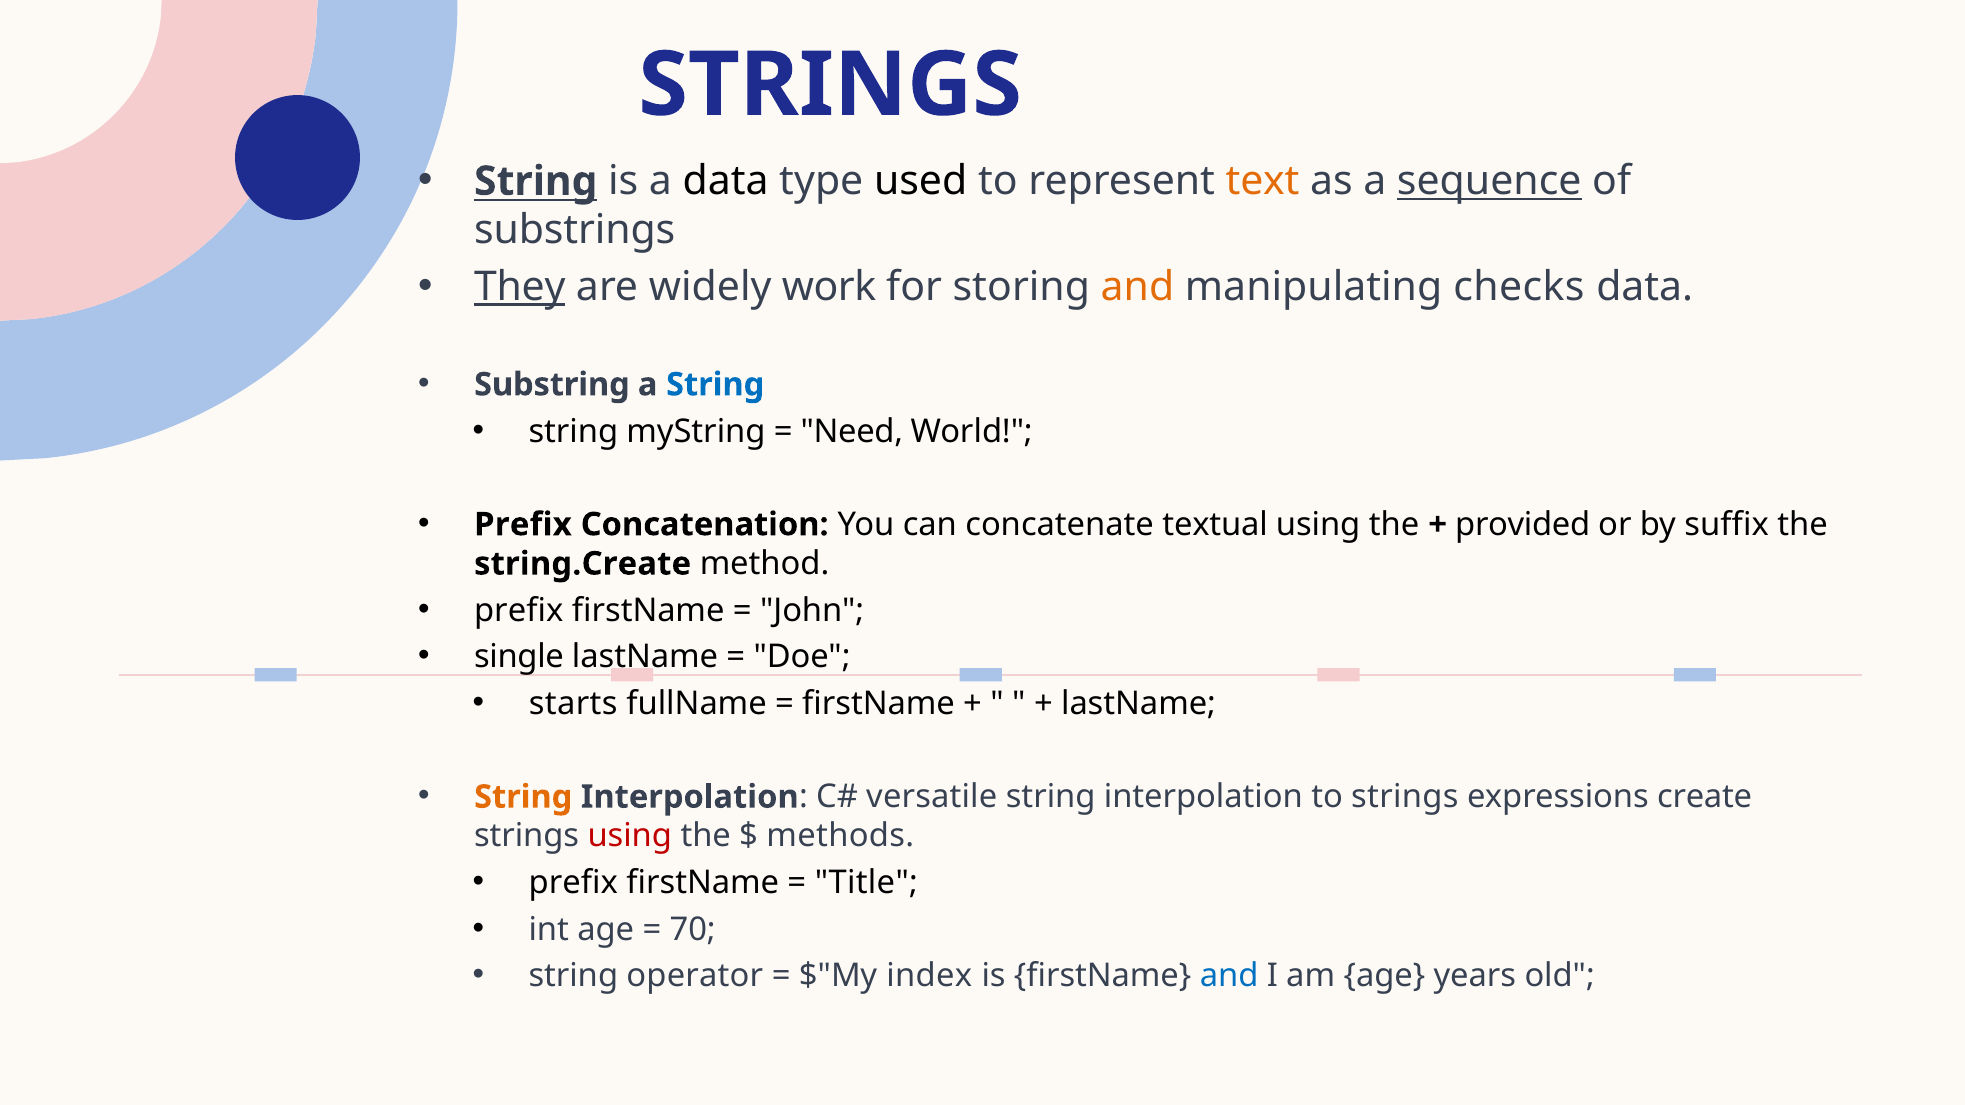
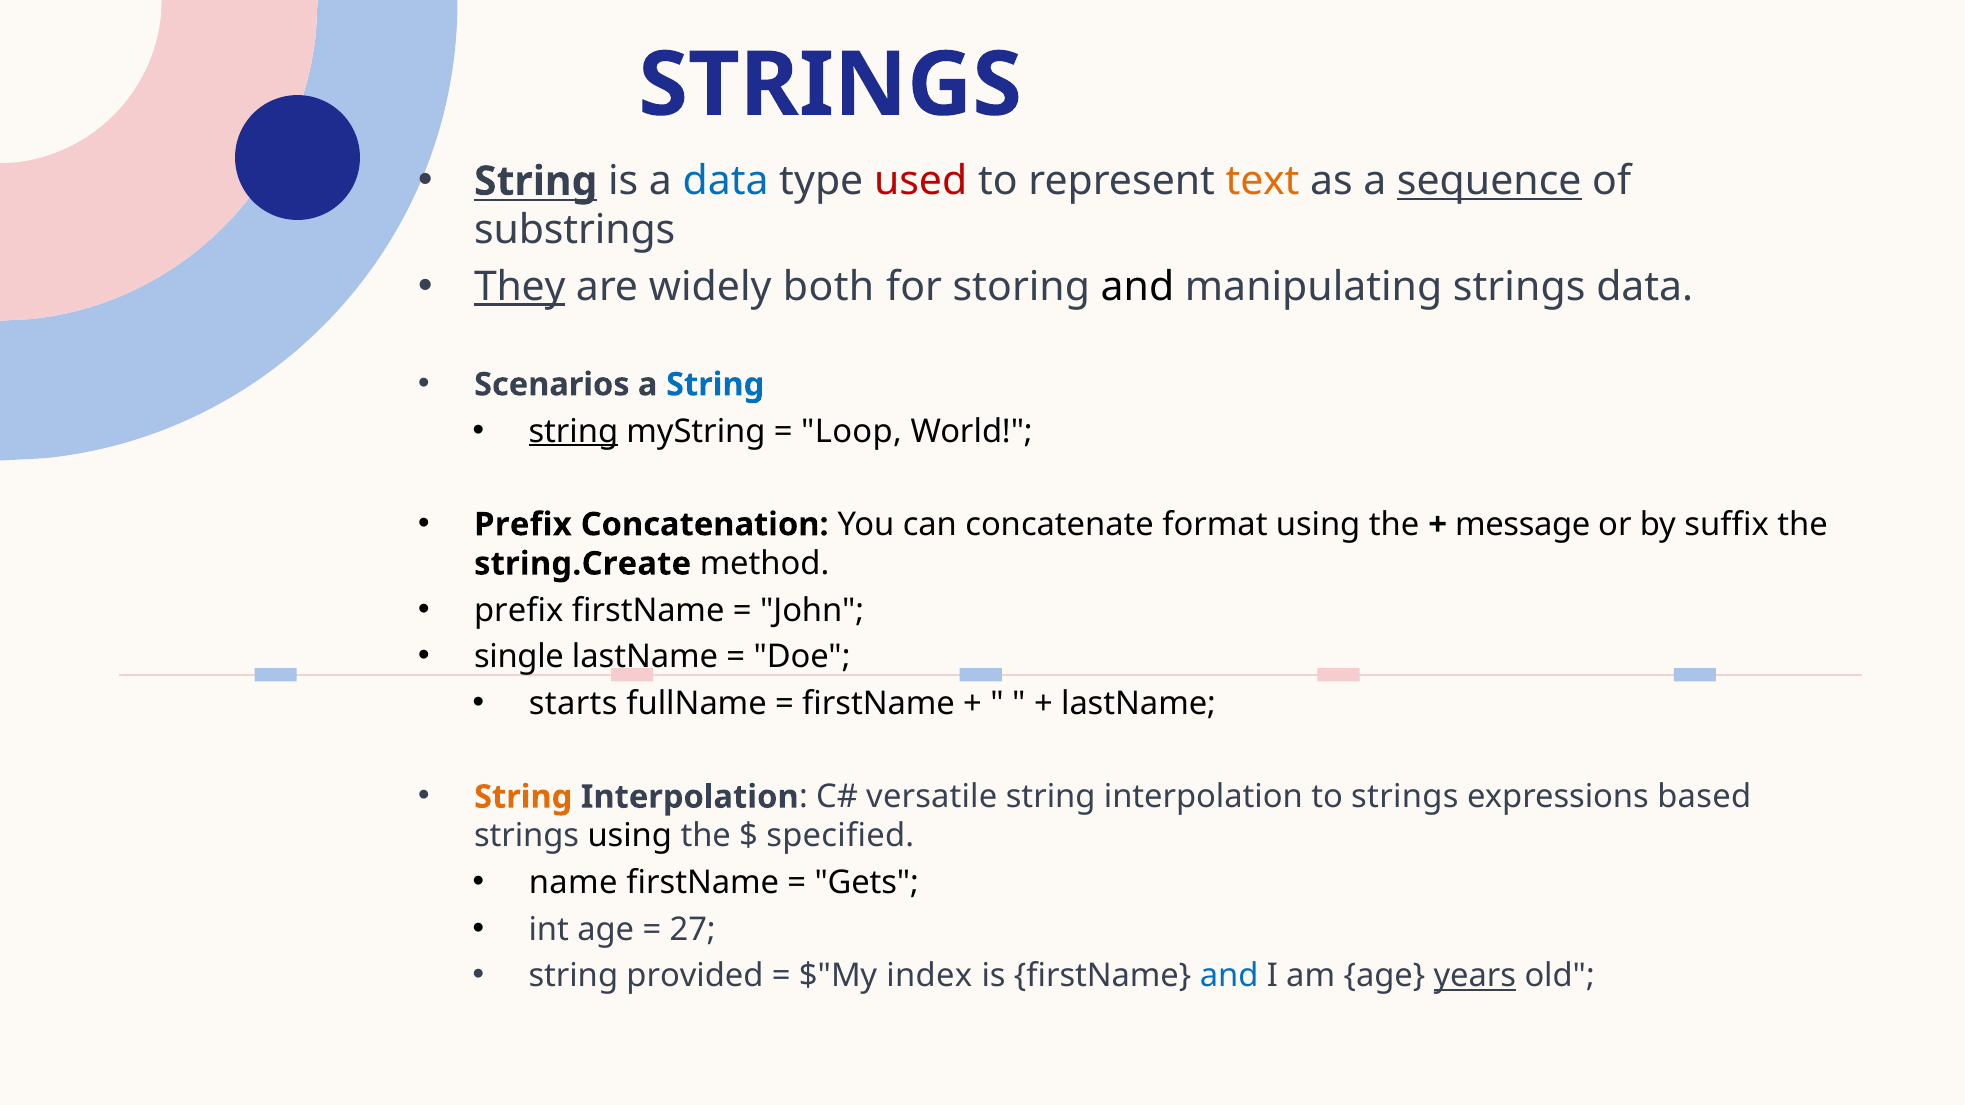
data at (726, 181) colour: black -> blue
used colour: black -> red
work: work -> both
and at (1137, 287) colour: orange -> black
manipulating checks: checks -> strings
Substring: Substring -> Scenarios
string at (573, 431) underline: none -> present
Need: Need -> Loop
textual: textual -> format
provided: provided -> message
create: create -> based
using at (630, 836) colour: red -> black
methods: methods -> specified
prefix at (573, 883): prefix -> name
Title: Title -> Gets
70: 70 -> 27
operator: operator -> provided
years underline: none -> present
